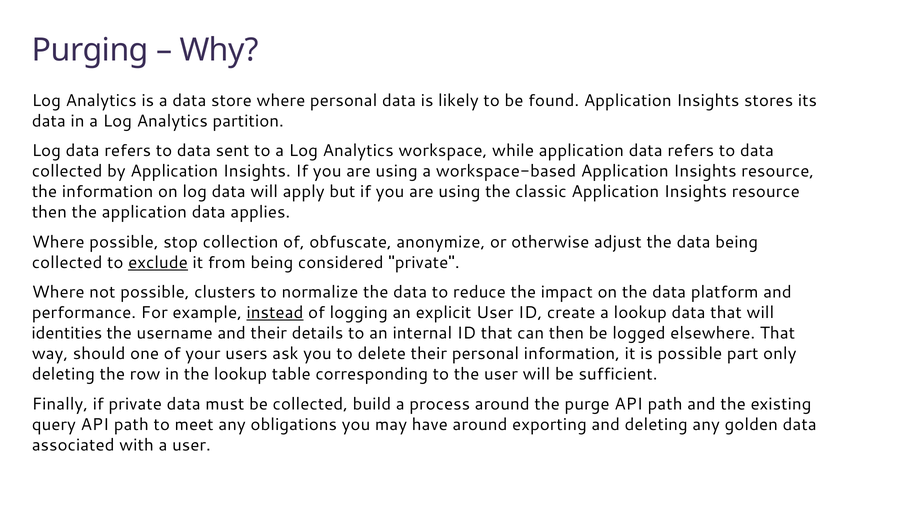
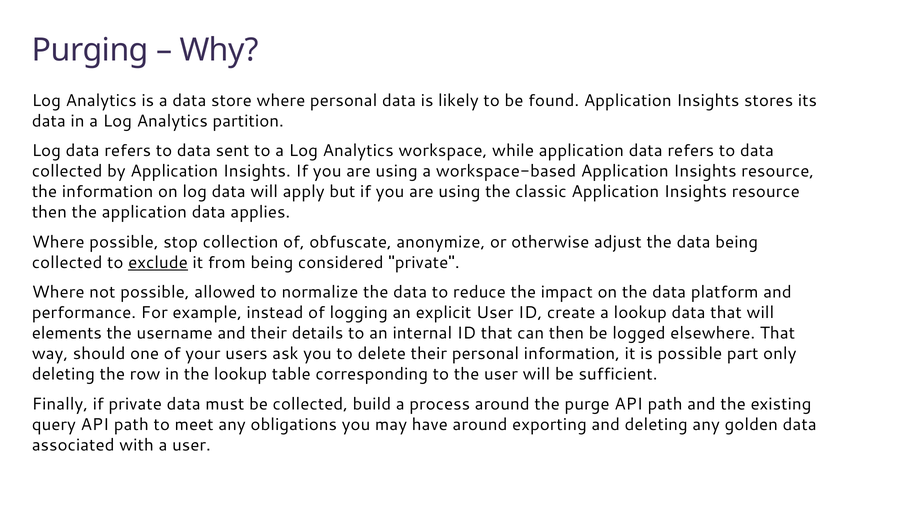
clusters: clusters -> allowed
instead underline: present -> none
identities: identities -> elements
